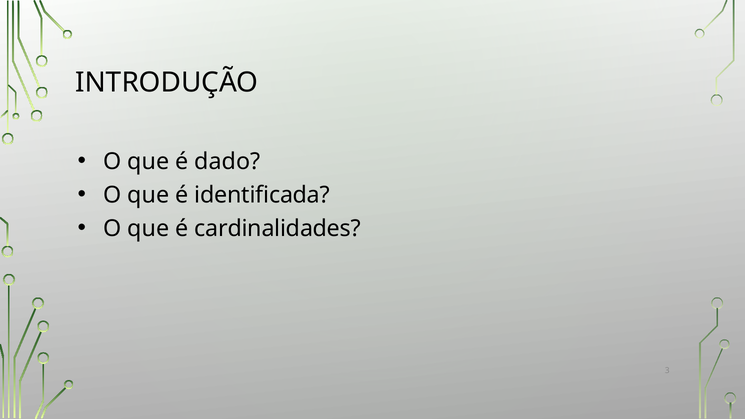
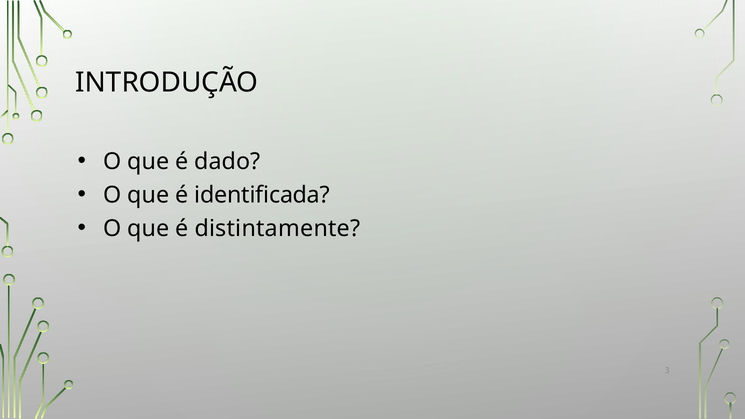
cardinalidades: cardinalidades -> distintamente
